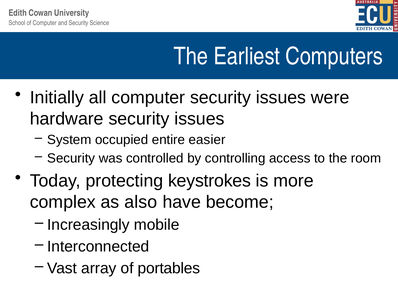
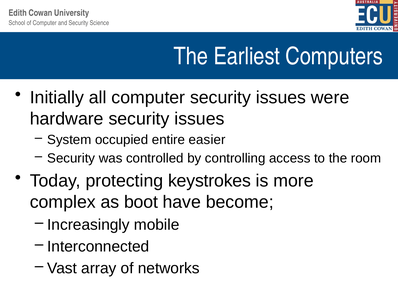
also: also -> boot
portables: portables -> networks
